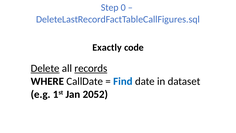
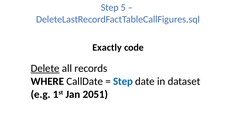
0: 0 -> 5
records underline: present -> none
Find at (123, 81): Find -> Step
2052: 2052 -> 2051
